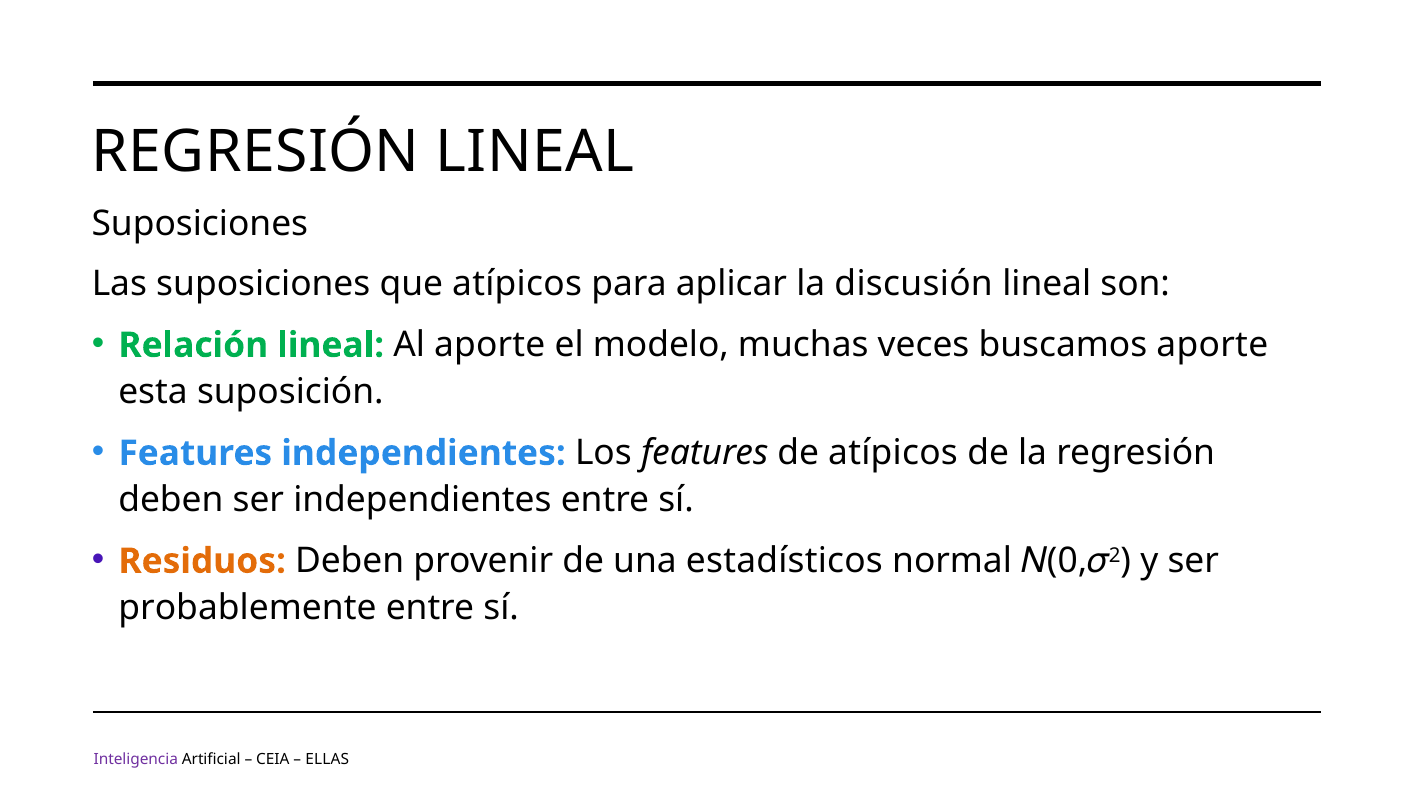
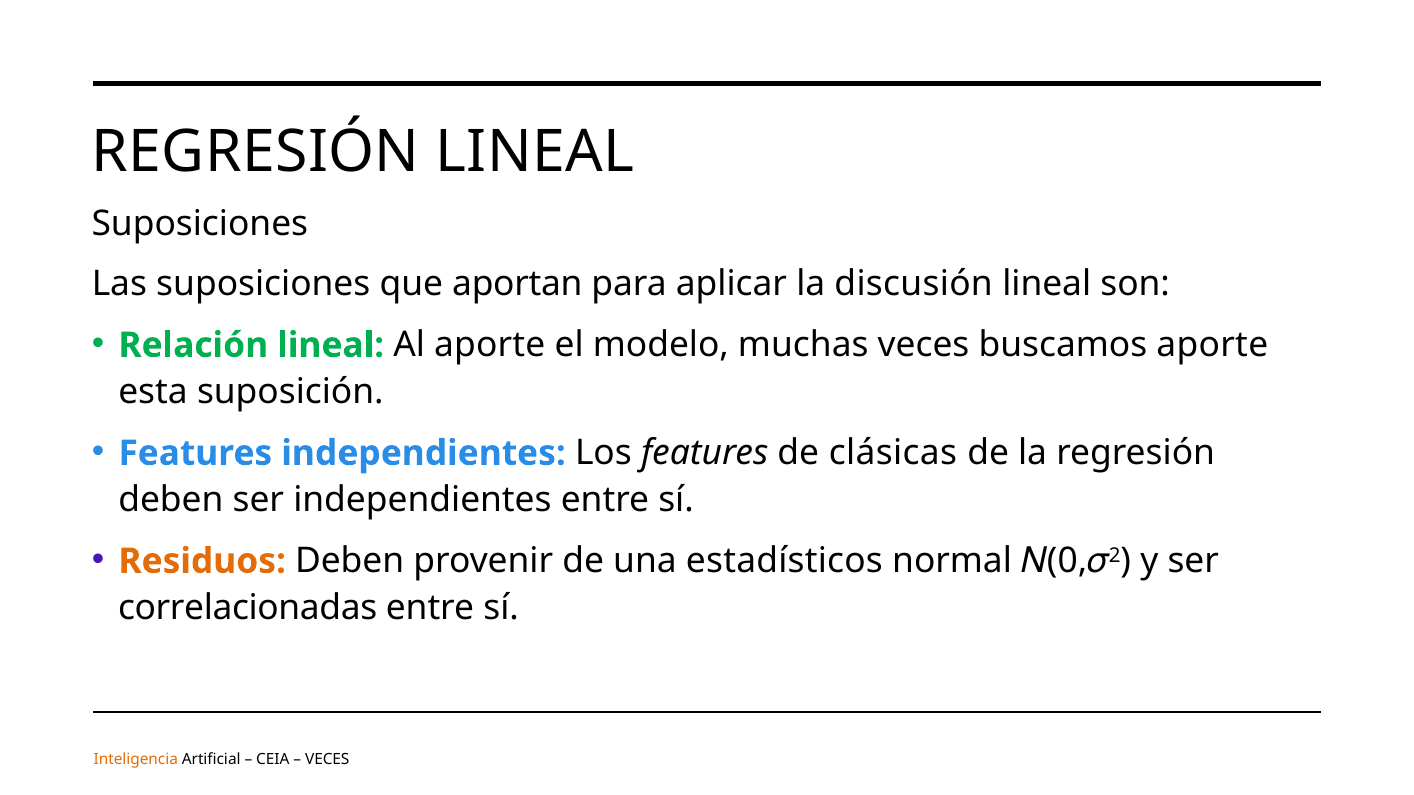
que atípicos: atípicos -> aportan
de atípicos: atípicos -> clásicas
probablemente: probablemente -> correlacionadas
Inteligencia colour: purple -> orange
ELLAS at (327, 759): ELLAS -> VECES
